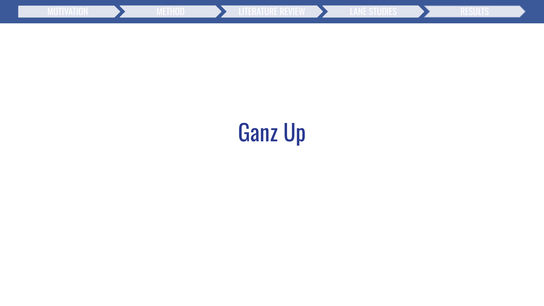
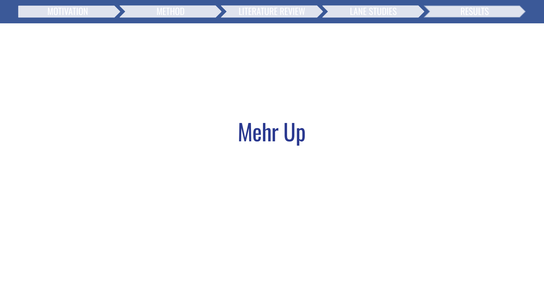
Ganz: Ganz -> Mehr
